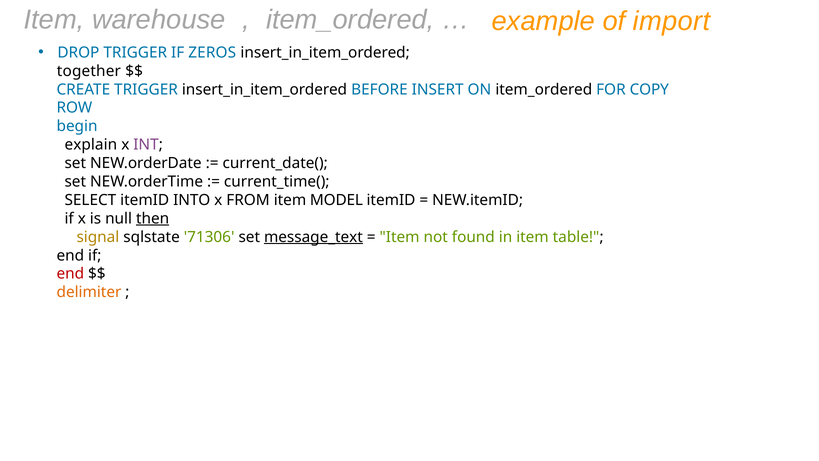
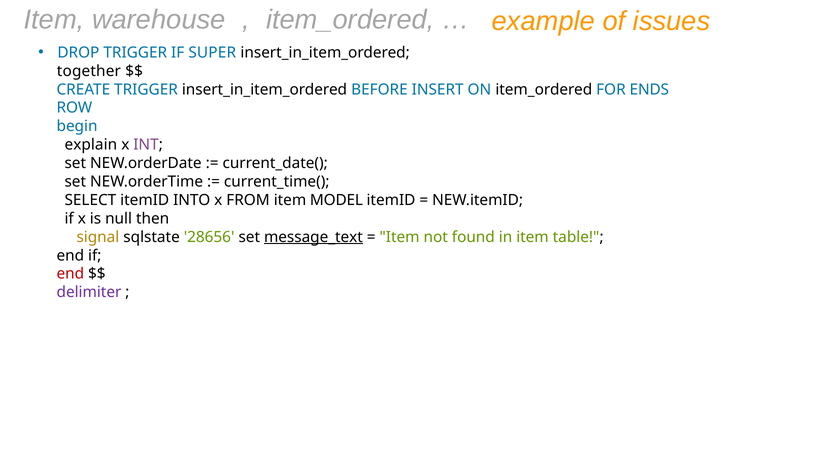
import: import -> issues
ZEROS: ZEROS -> SUPER
COPY: COPY -> ENDS
then underline: present -> none
71306: 71306 -> 28656
delimiter colour: orange -> purple
